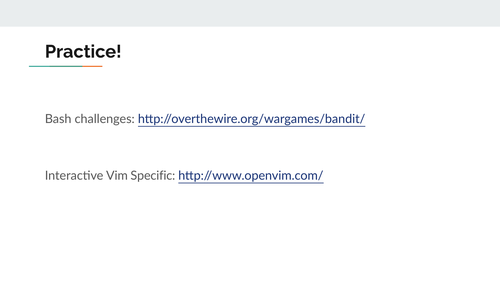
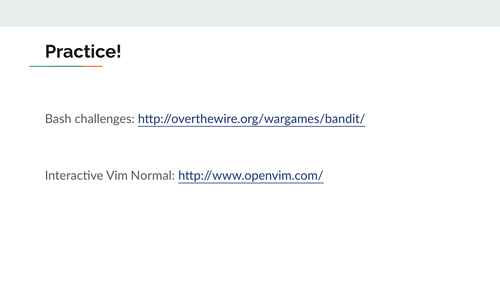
Specific: Specific -> Normal
